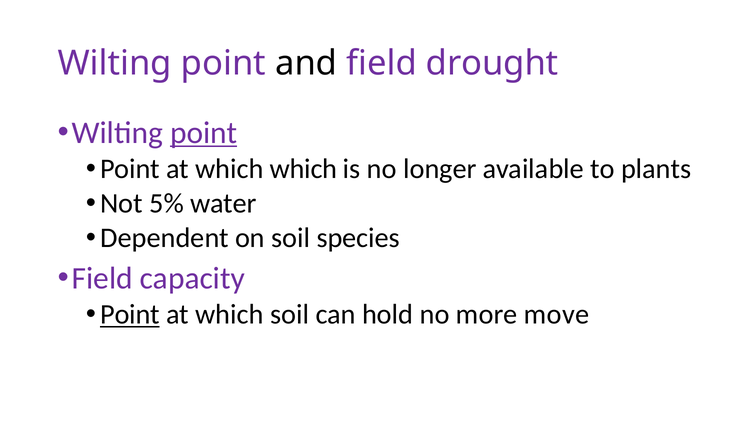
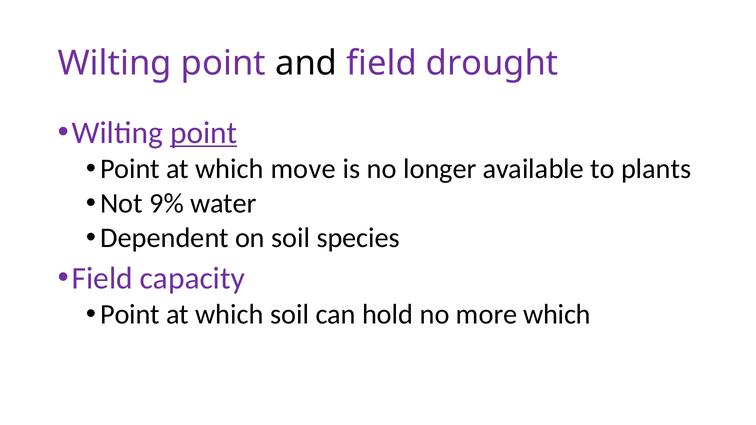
which which: which -> move
5%: 5% -> 9%
Point at (130, 315) underline: present -> none
more move: move -> which
